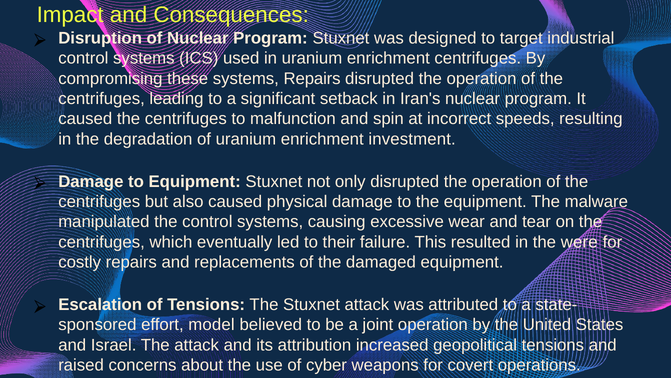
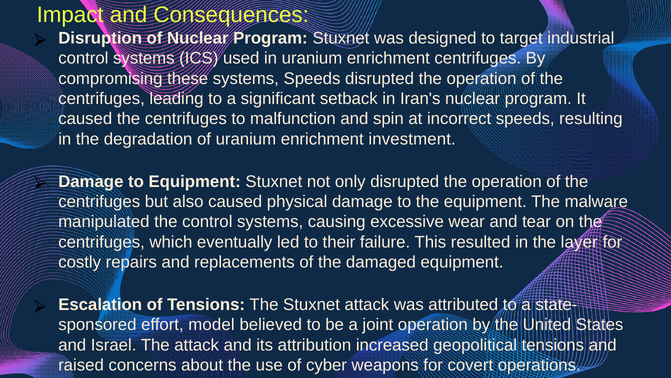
systems Repairs: Repairs -> Speeds
were: were -> layer
